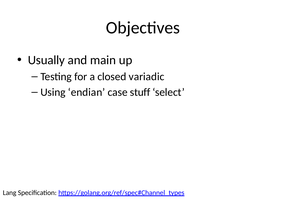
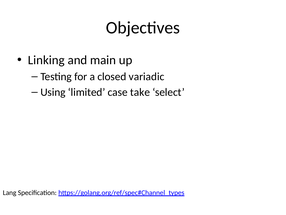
Usually: Usually -> Linking
endian: endian -> limited
stuff: stuff -> take
